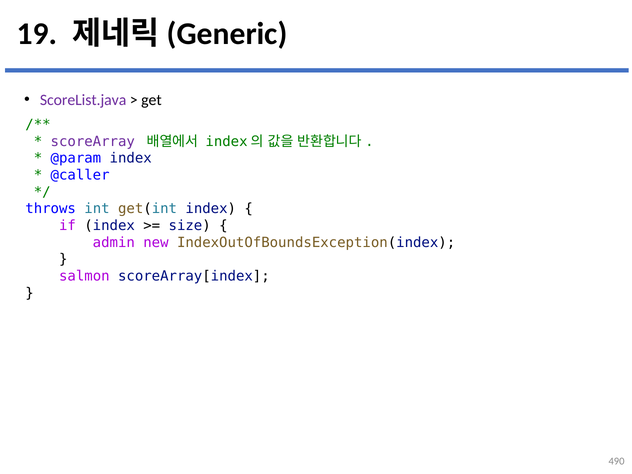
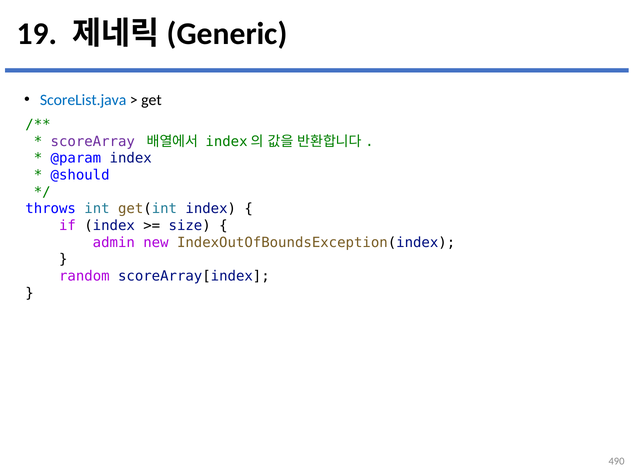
ScoreList.java colour: purple -> blue
@caller: @caller -> @should
salmon: salmon -> random
